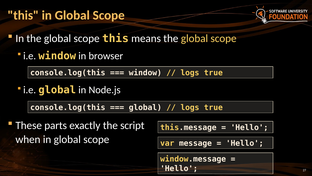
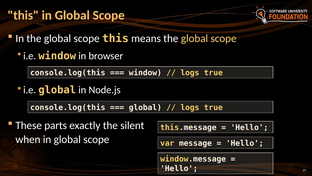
script: script -> silent
